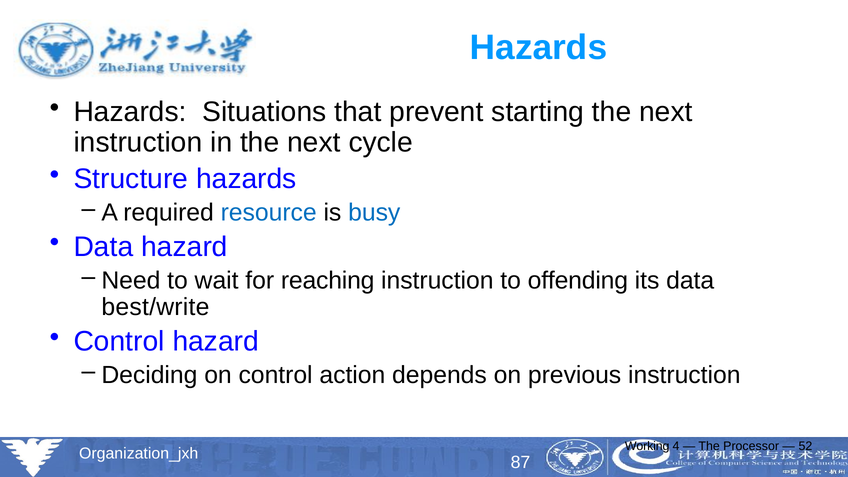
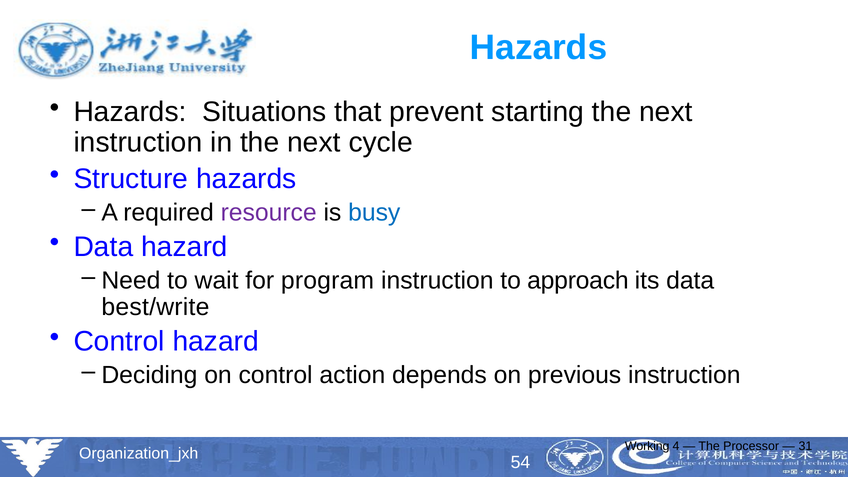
resource colour: blue -> purple
reaching: reaching -> program
offending: offending -> approach
52: 52 -> 31
87: 87 -> 54
